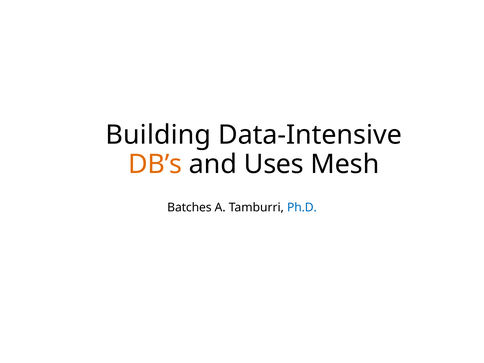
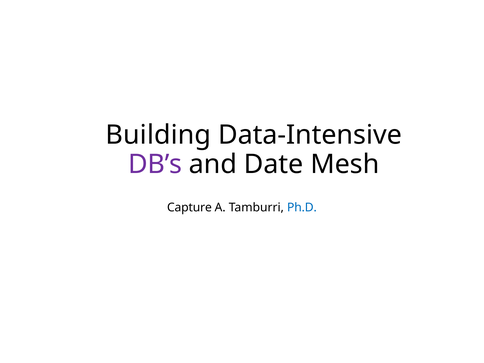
DB’s colour: orange -> purple
Uses: Uses -> Date
Batches: Batches -> Capture
